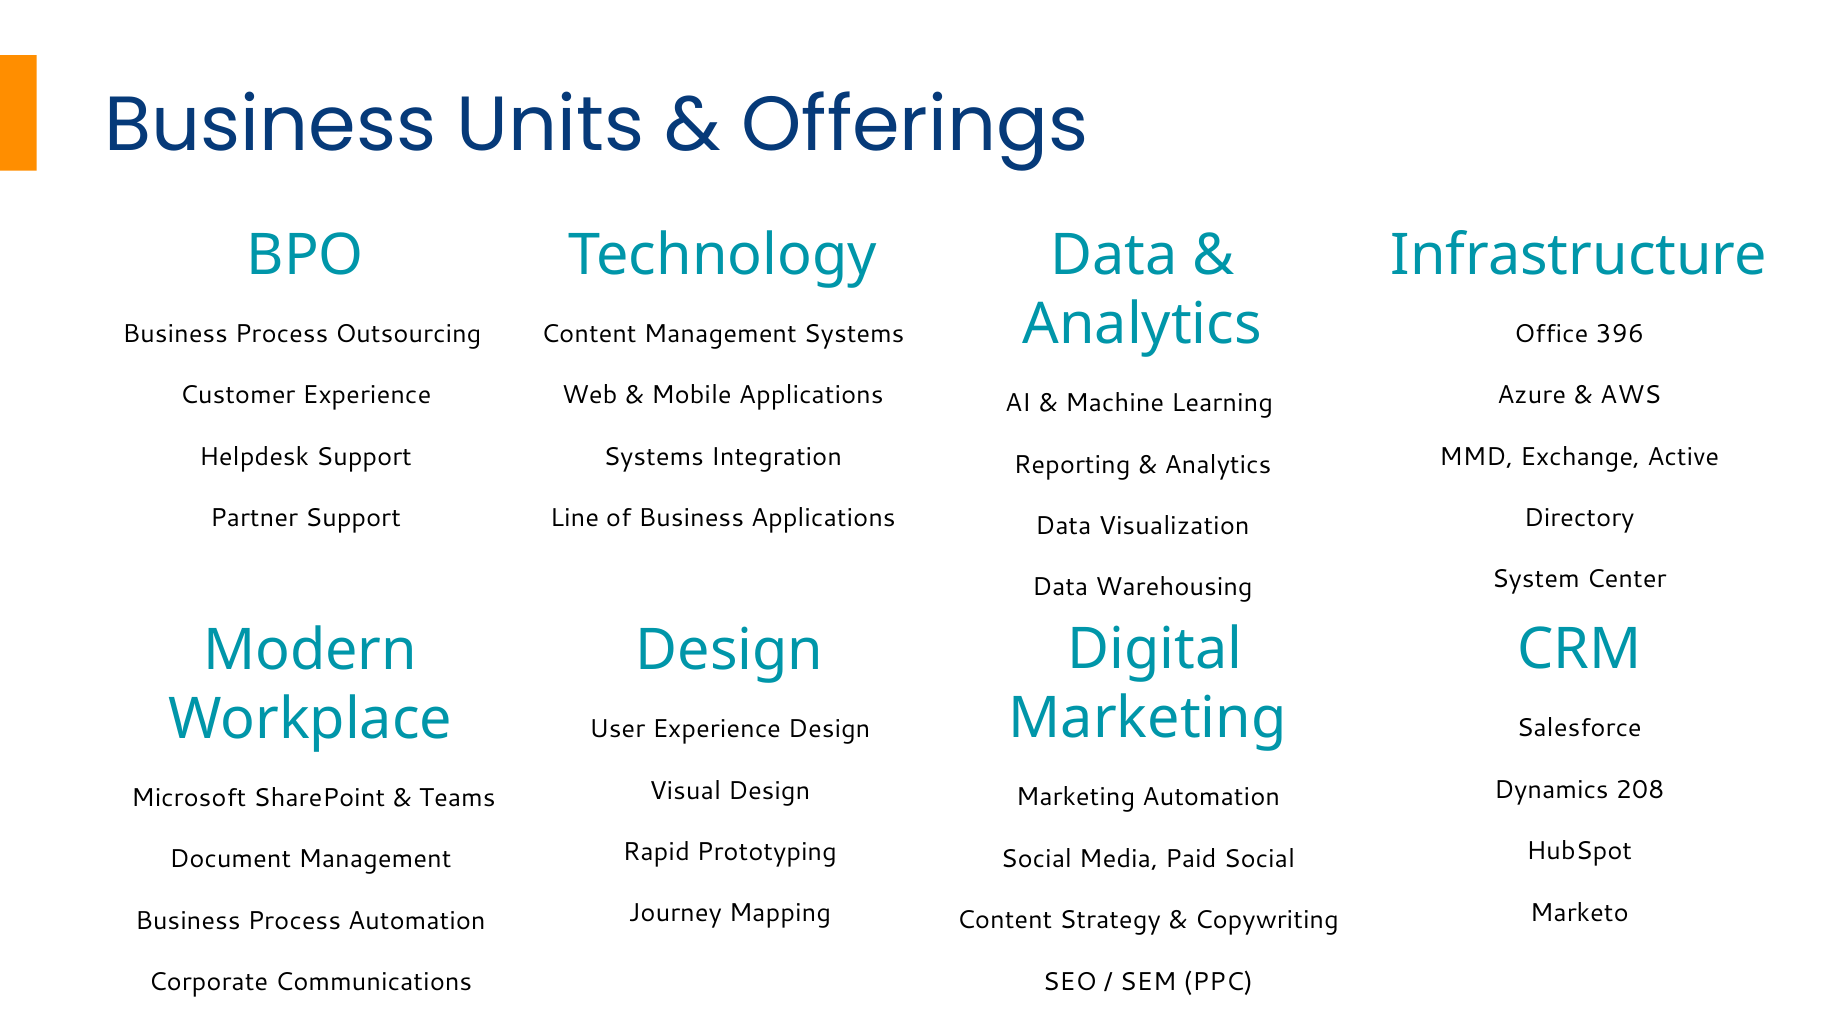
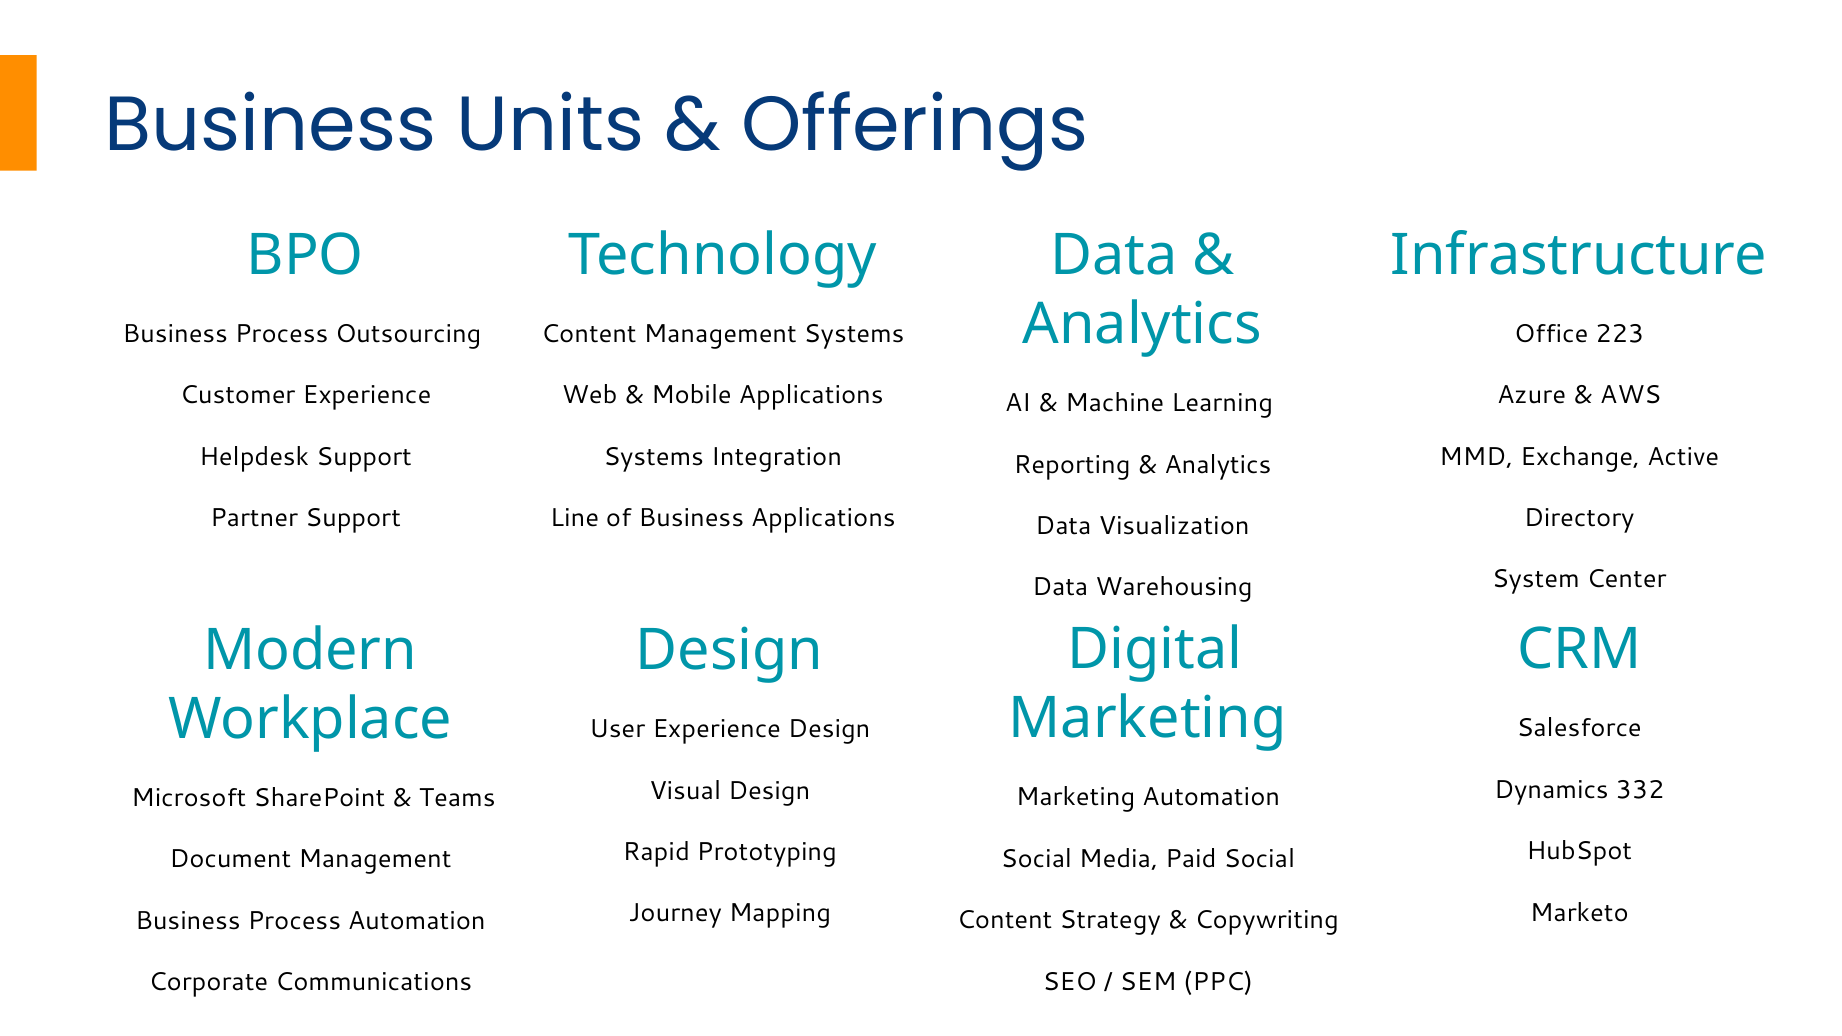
396: 396 -> 223
208: 208 -> 332
